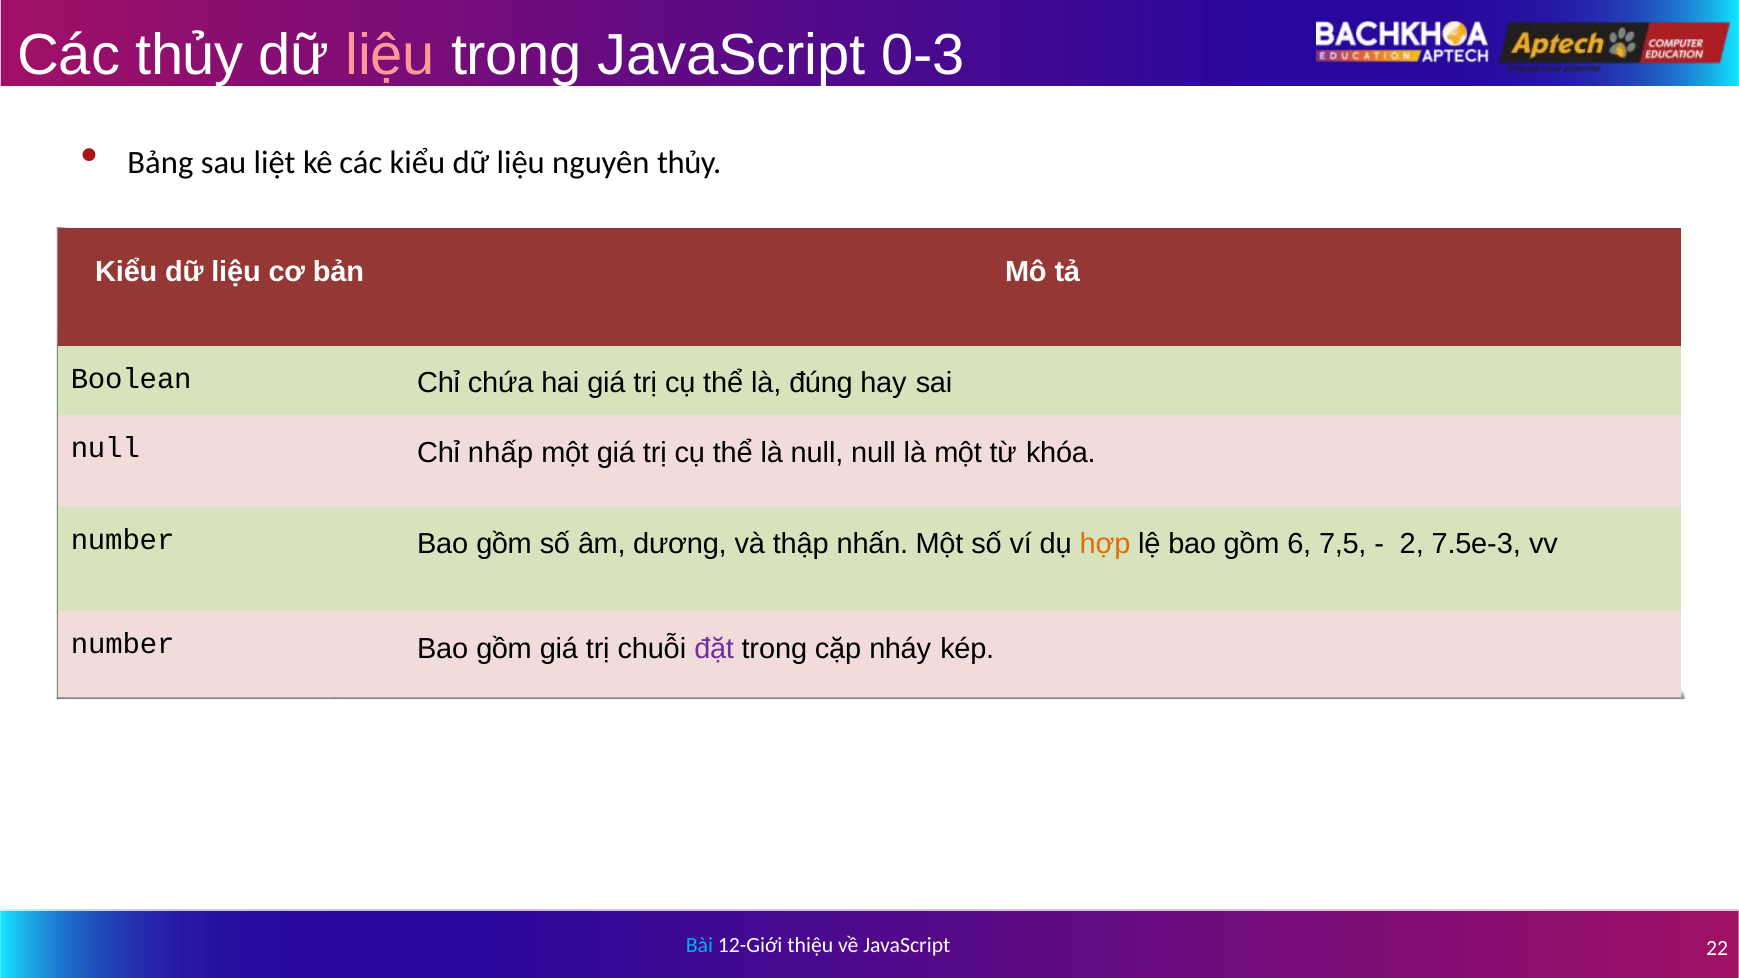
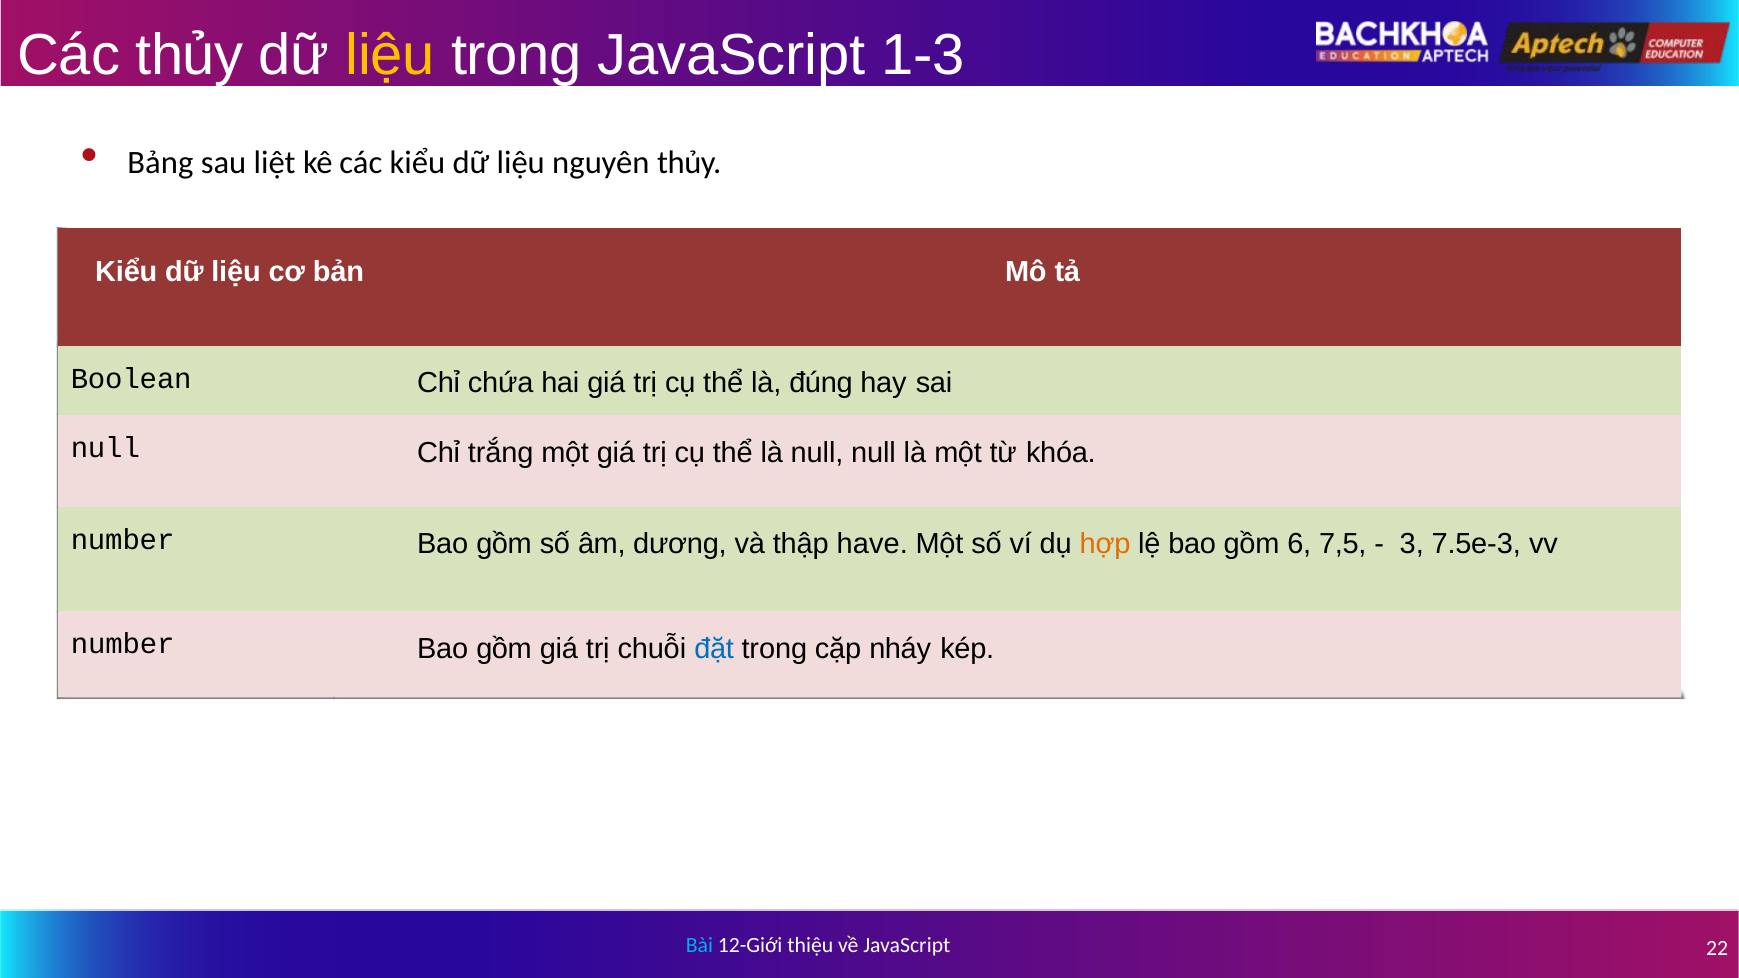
liệu at (390, 55) colour: pink -> yellow
0-3: 0-3 -> 1-3
nhấp: nhấp -> trắng
nhấn: nhấn -> have
2: 2 -> 3
đặt colour: purple -> blue
